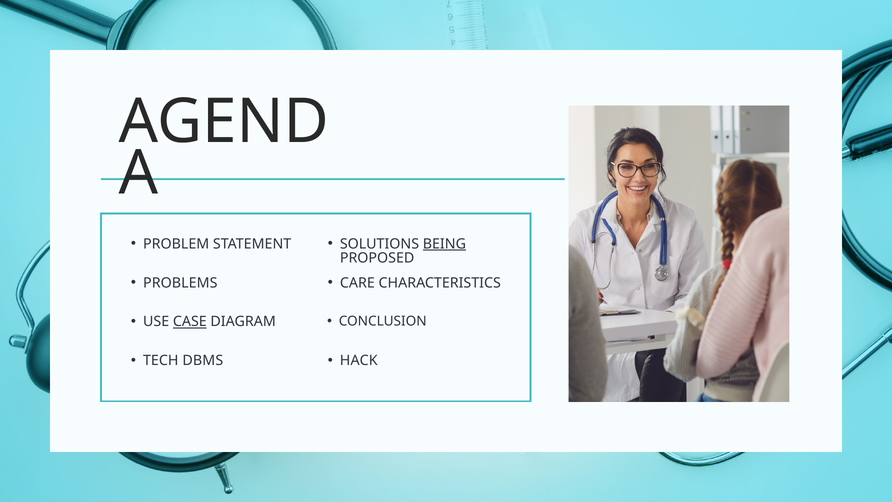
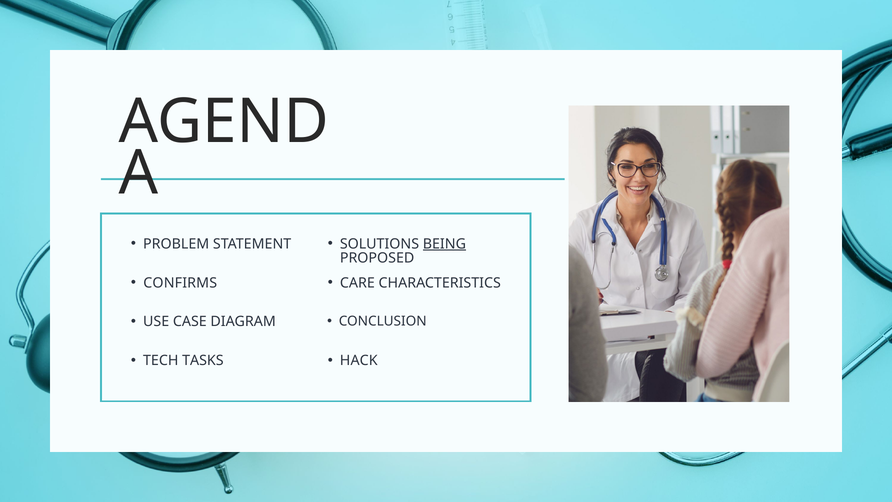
PROBLEMS: PROBLEMS -> CONFIRMS
CASE underline: present -> none
DBMS: DBMS -> TASKS
